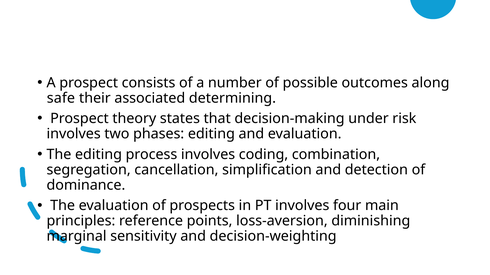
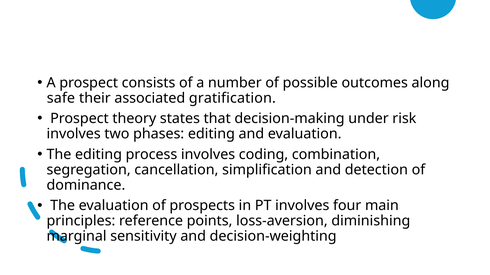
determining: determining -> gratification
